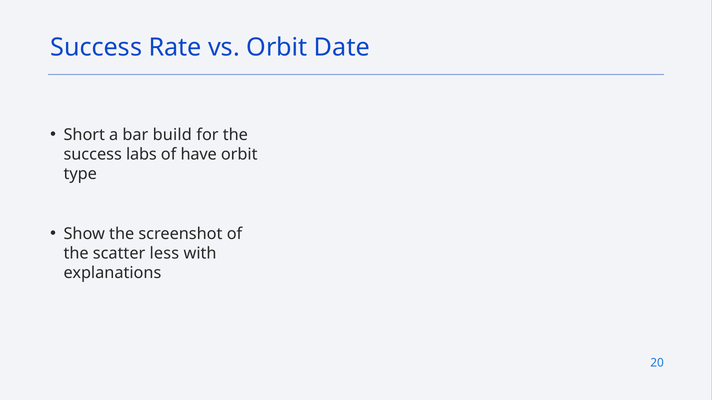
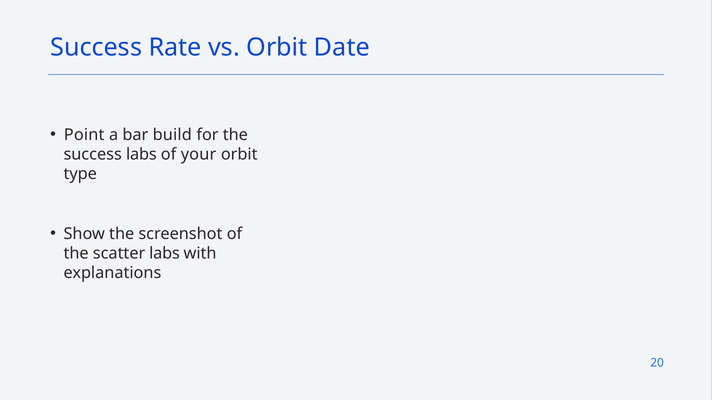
Short: Short -> Point
have: have -> your
scatter less: less -> labs
